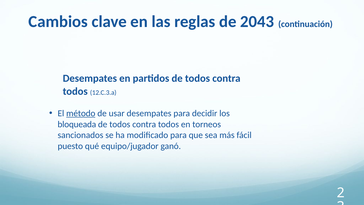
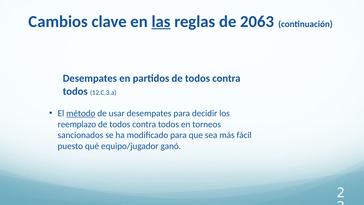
las underline: none -> present
2043: 2043 -> 2063
bloqueada: bloqueada -> reemplazo
